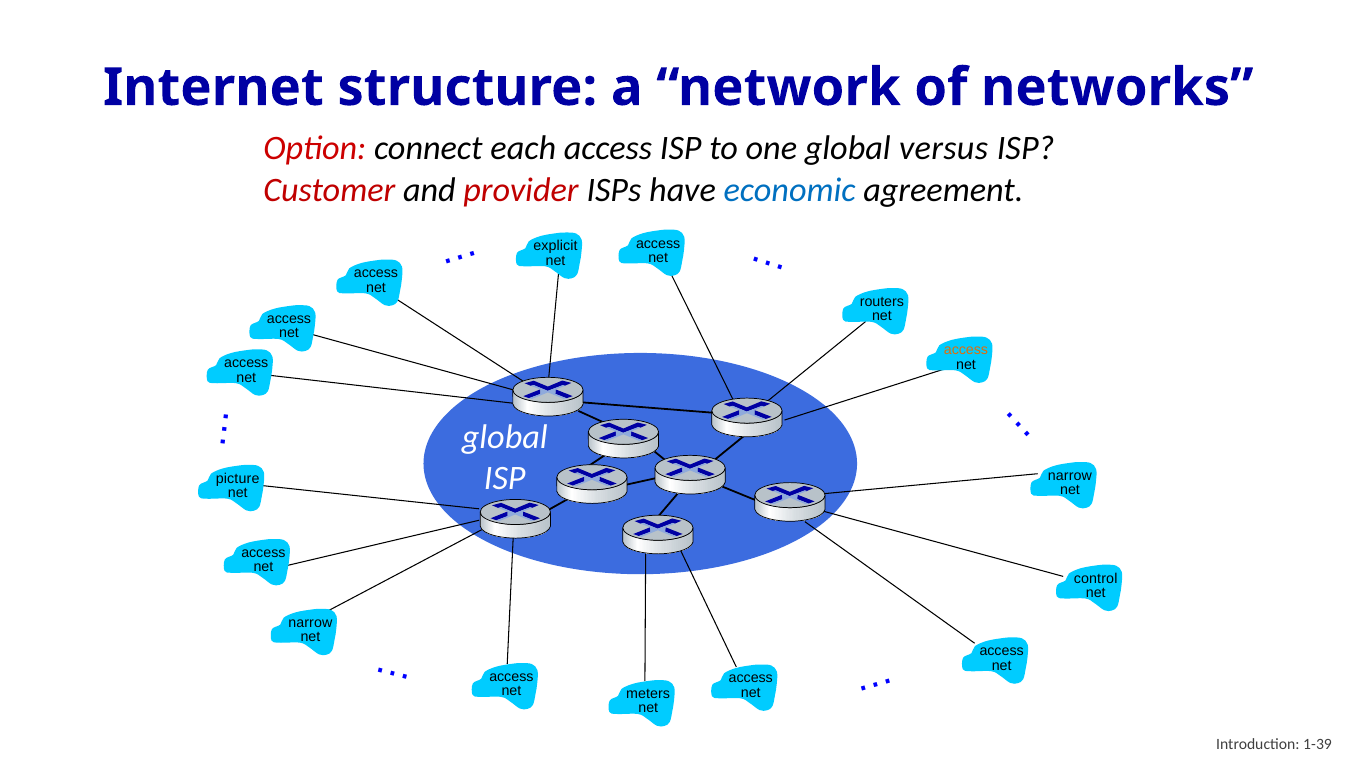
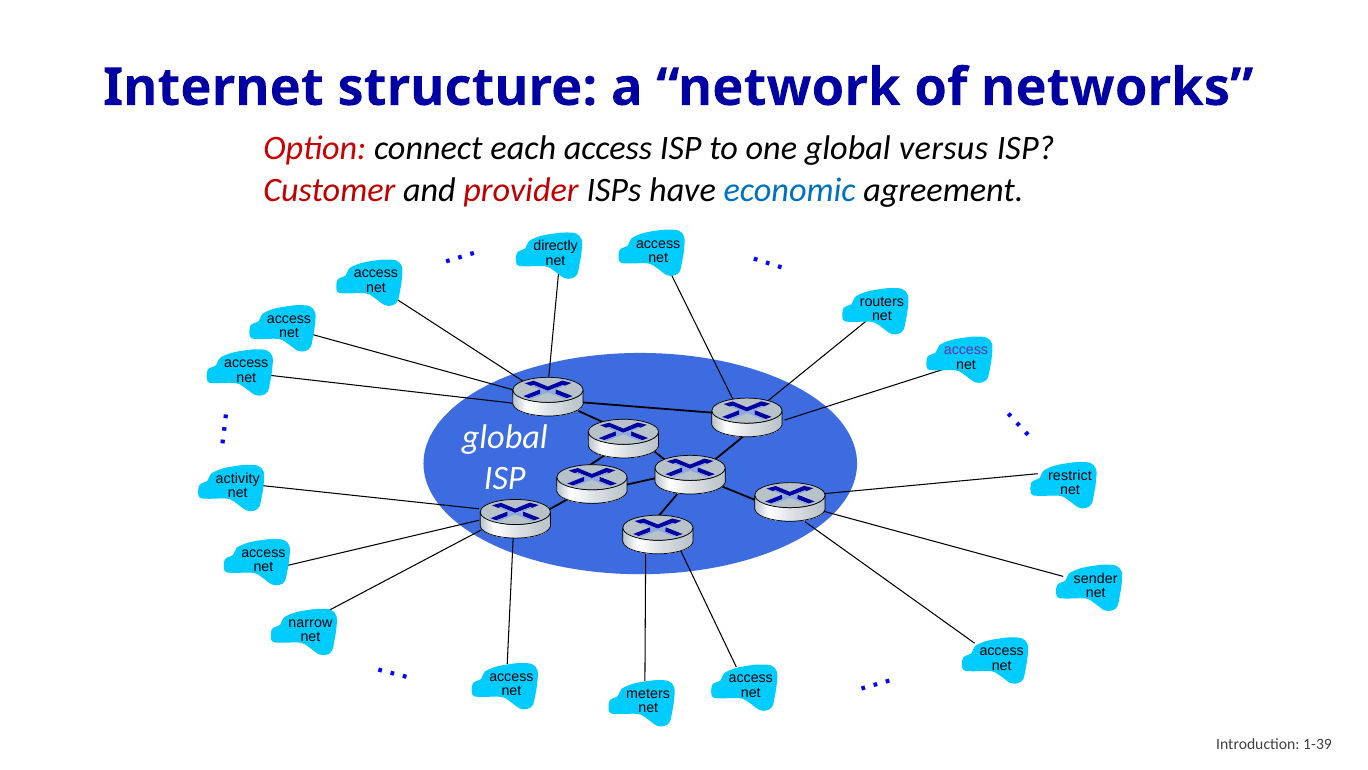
explicit: explicit -> directly
access at (966, 350) colour: orange -> purple
narrow at (1070, 475): narrow -> restrict
picture: picture -> activity
control: control -> sender
